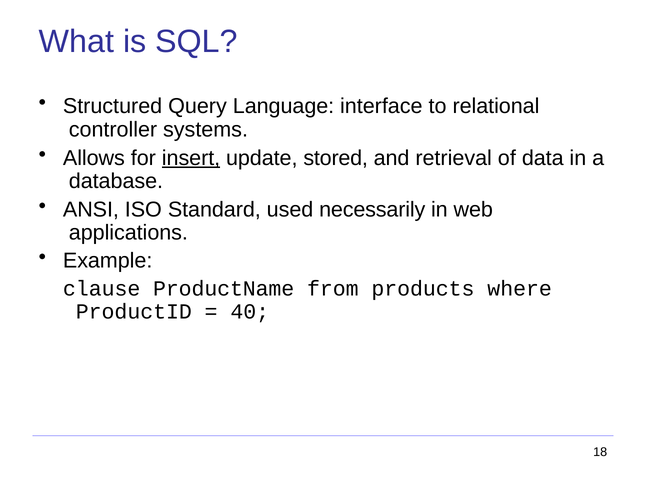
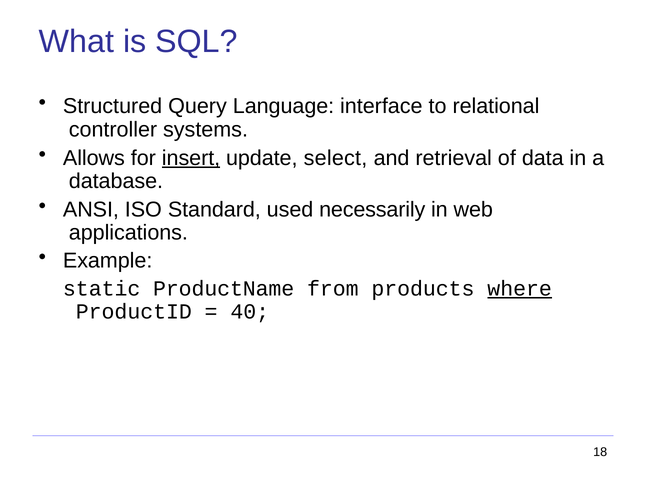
stored: stored -> select
clause: clause -> static
where underline: none -> present
